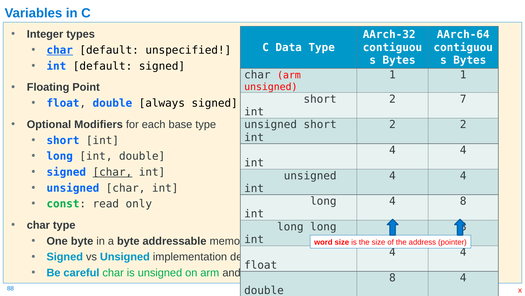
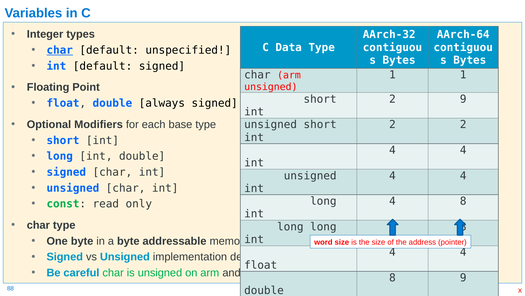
2 7: 7 -> 9
char at (112, 172) underline: present -> none
8 4: 4 -> 9
